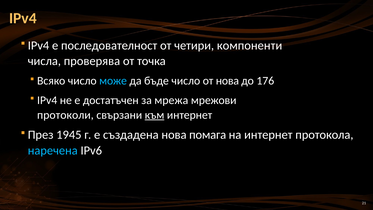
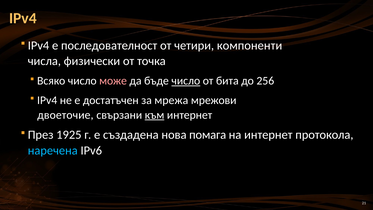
проверява: проверява -> физически
може colour: light blue -> pink
число at (186, 81) underline: none -> present
от нова: нова -> бита
176: 176 -> 256
протоколи: протоколи -> двоеточие
1945: 1945 -> 1925
